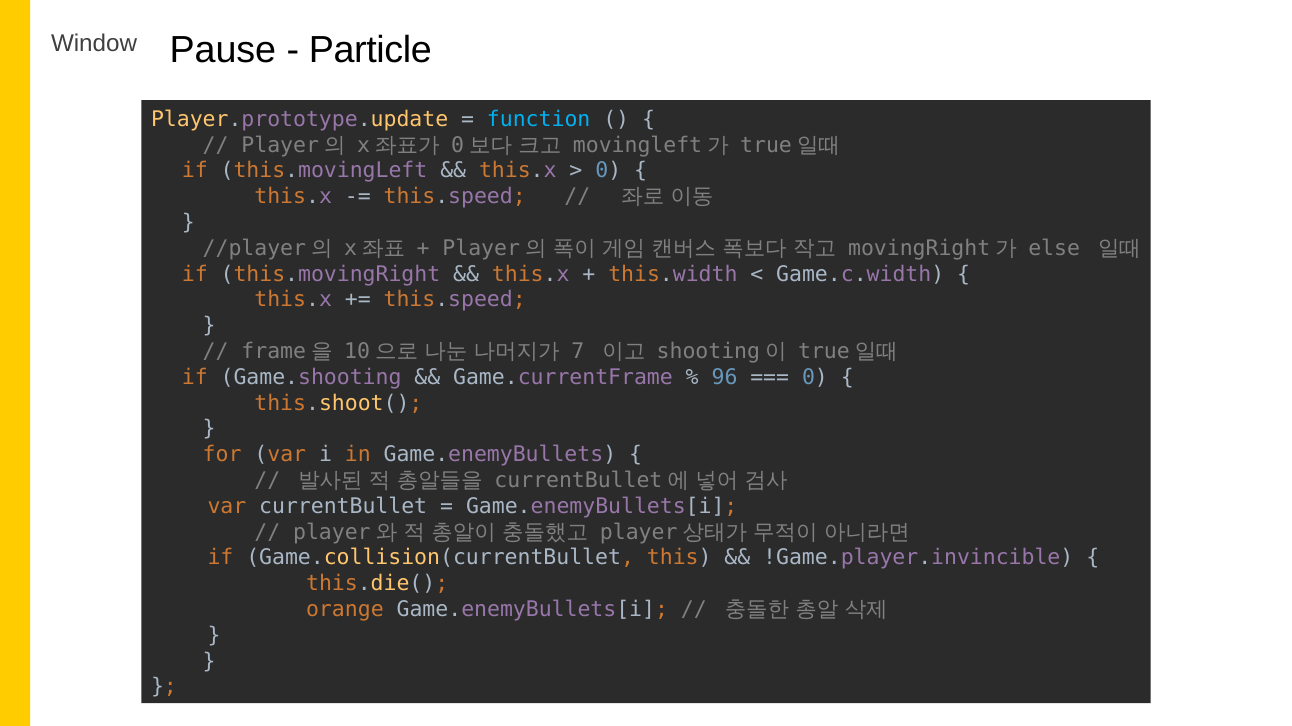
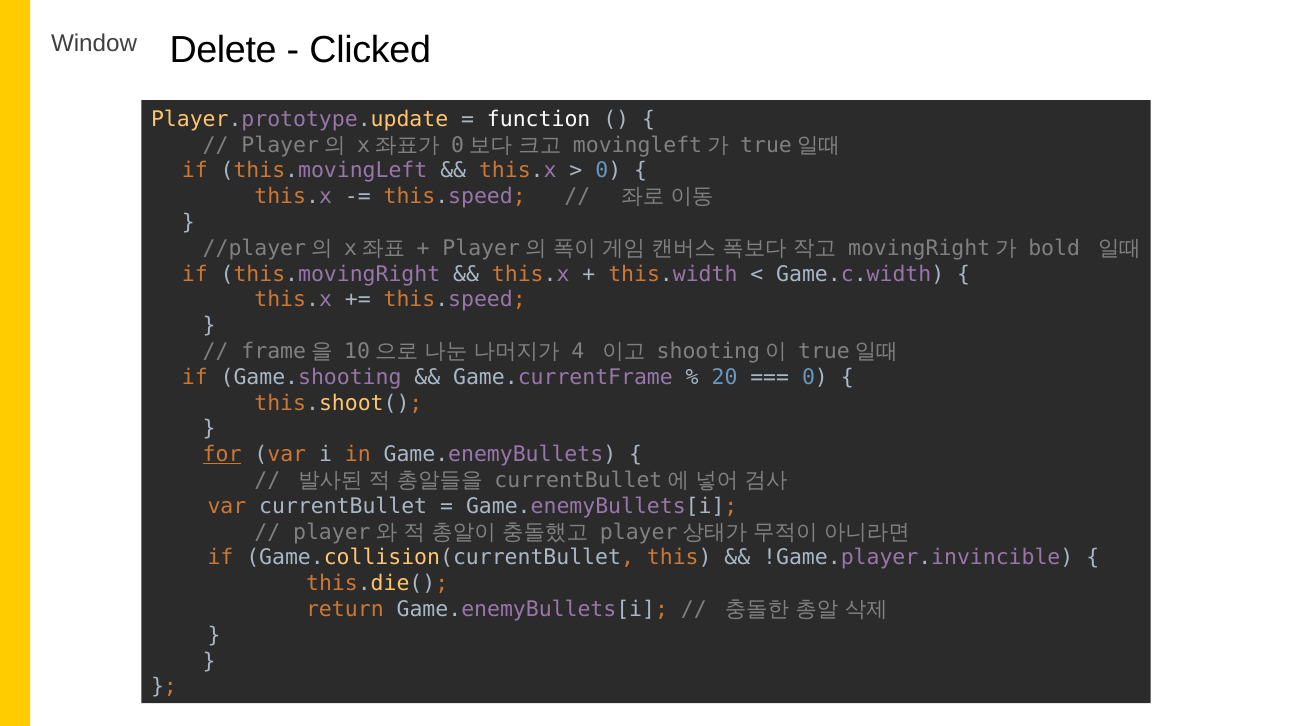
Pause: Pause -> Delete
Particle: Particle -> Clicked
function colour: light blue -> white
else: else -> bold
7: 7 -> 4
96: 96 -> 20
for underline: none -> present
orange: orange -> return
